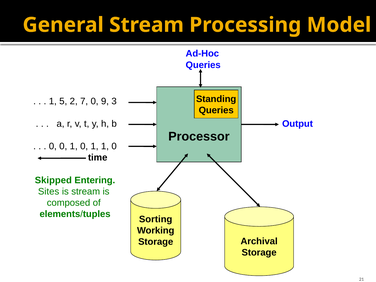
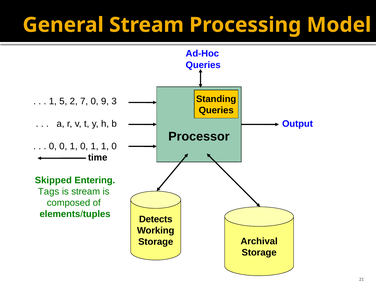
Sites: Sites -> Tags
Sorting: Sorting -> Detects
